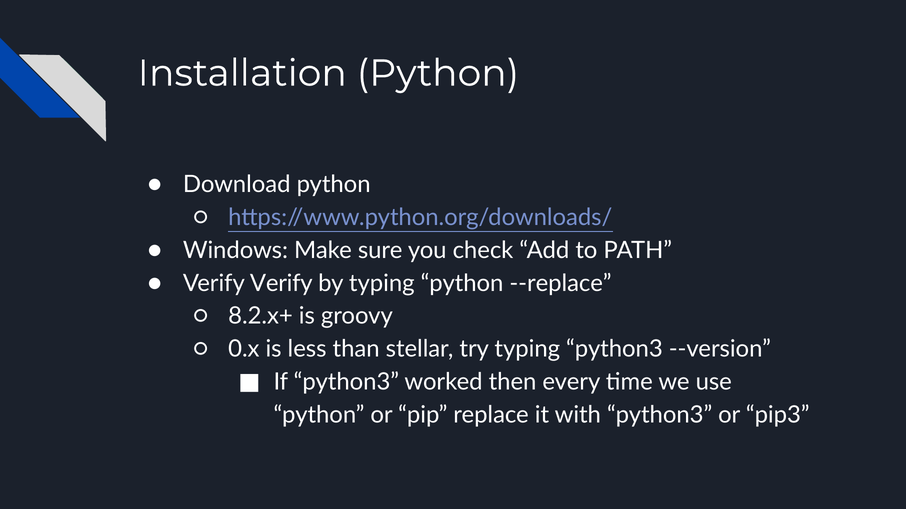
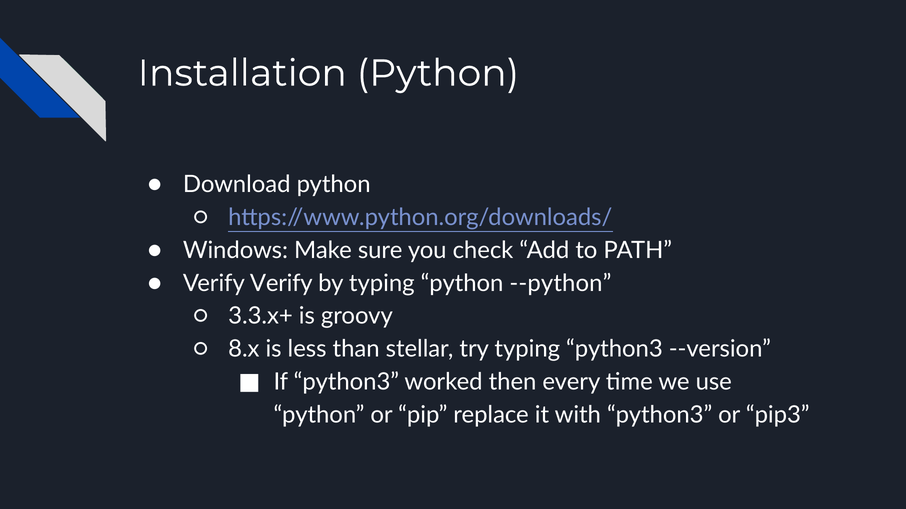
--replace: --replace -> --python
8.2.x+: 8.2.x+ -> 3.3.x+
0.x: 0.x -> 8.x
